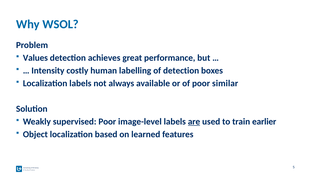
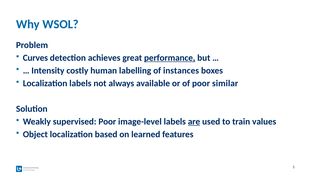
Values: Values -> Curves
performance underline: none -> present
of detection: detection -> instances
earlier: earlier -> values
